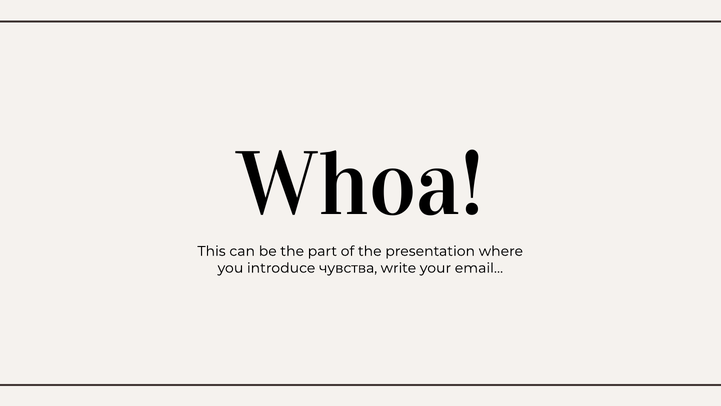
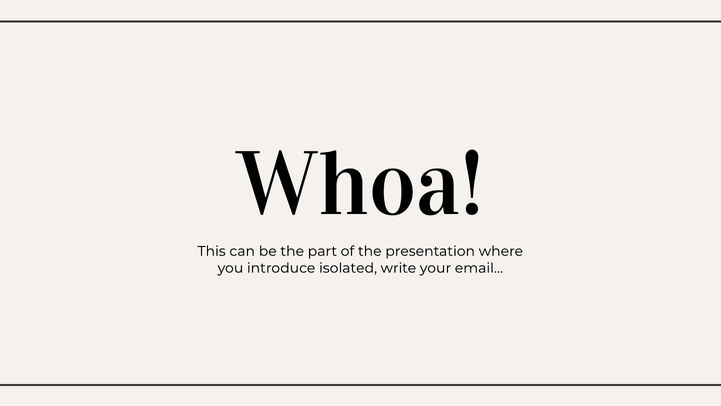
чувства: чувства -> isolated
